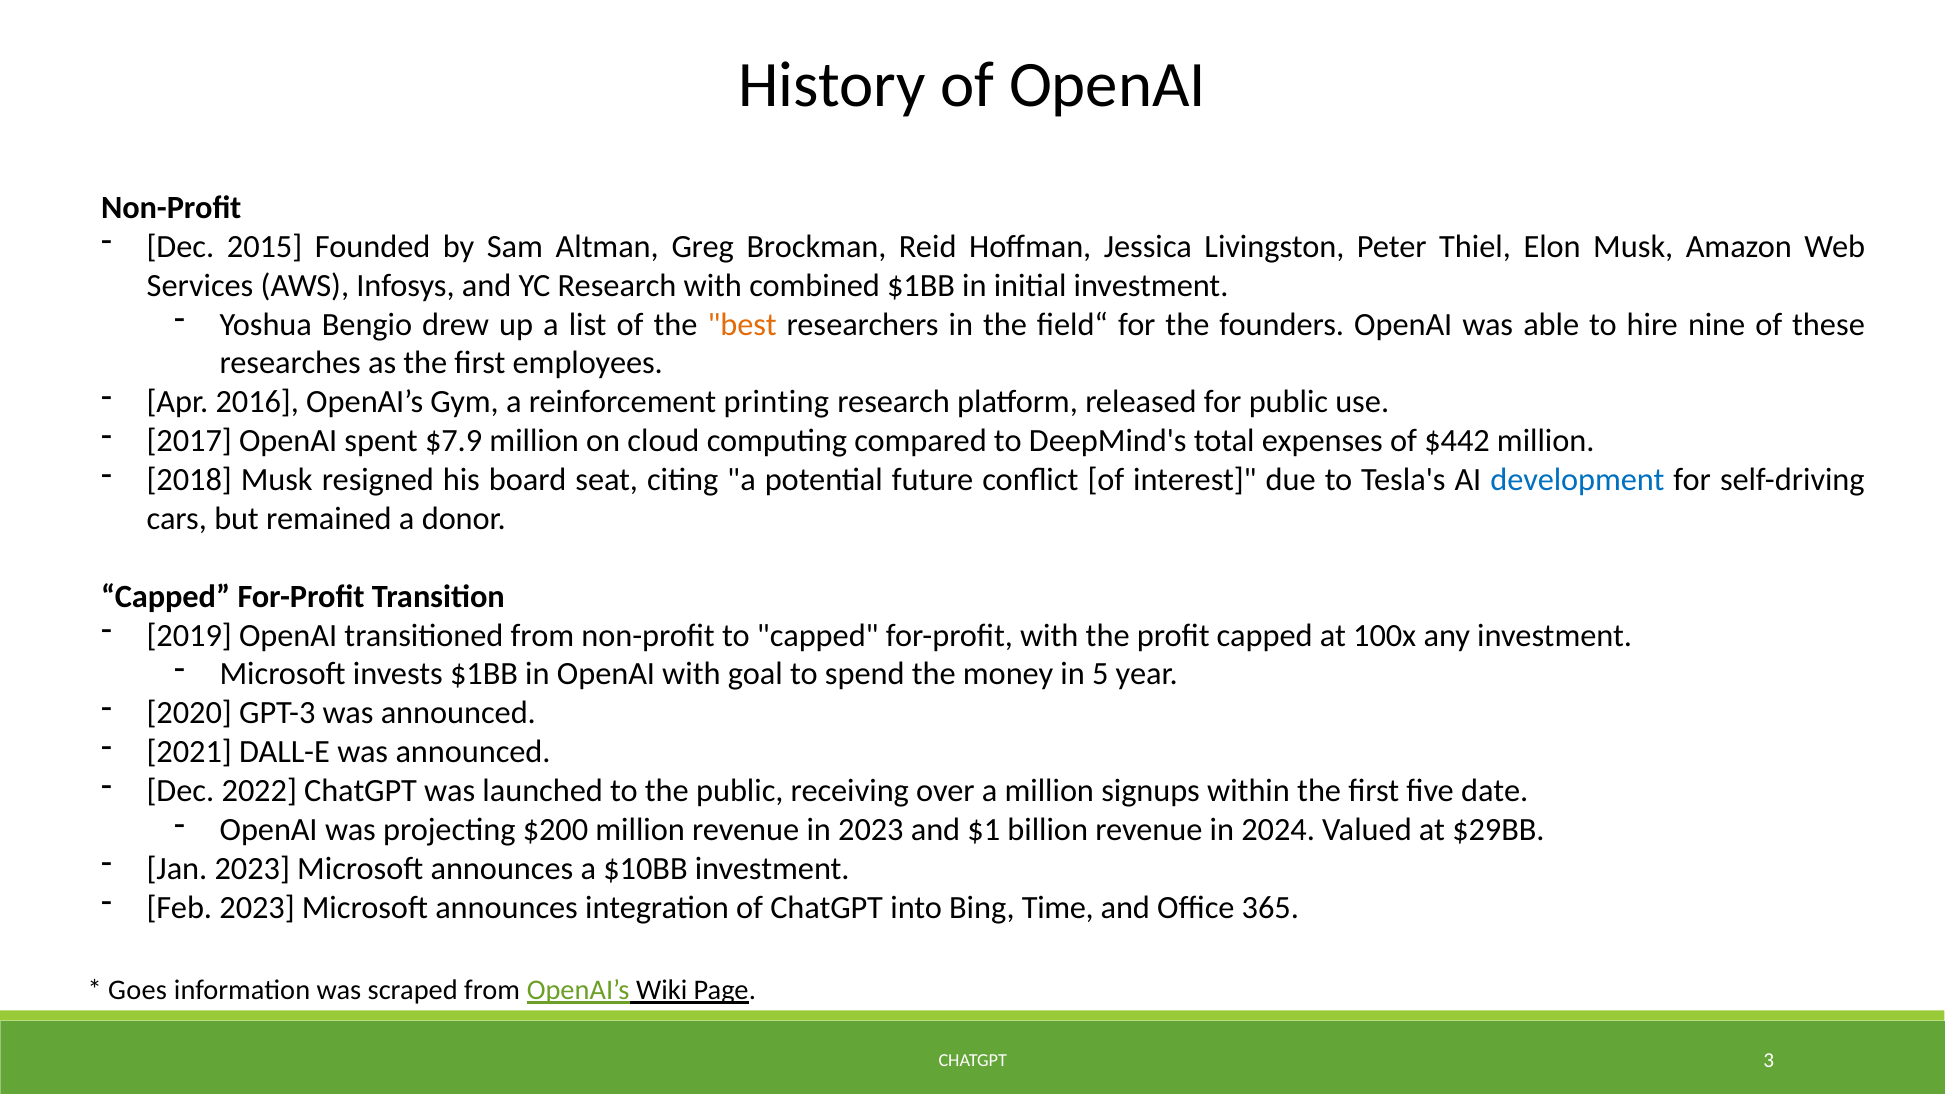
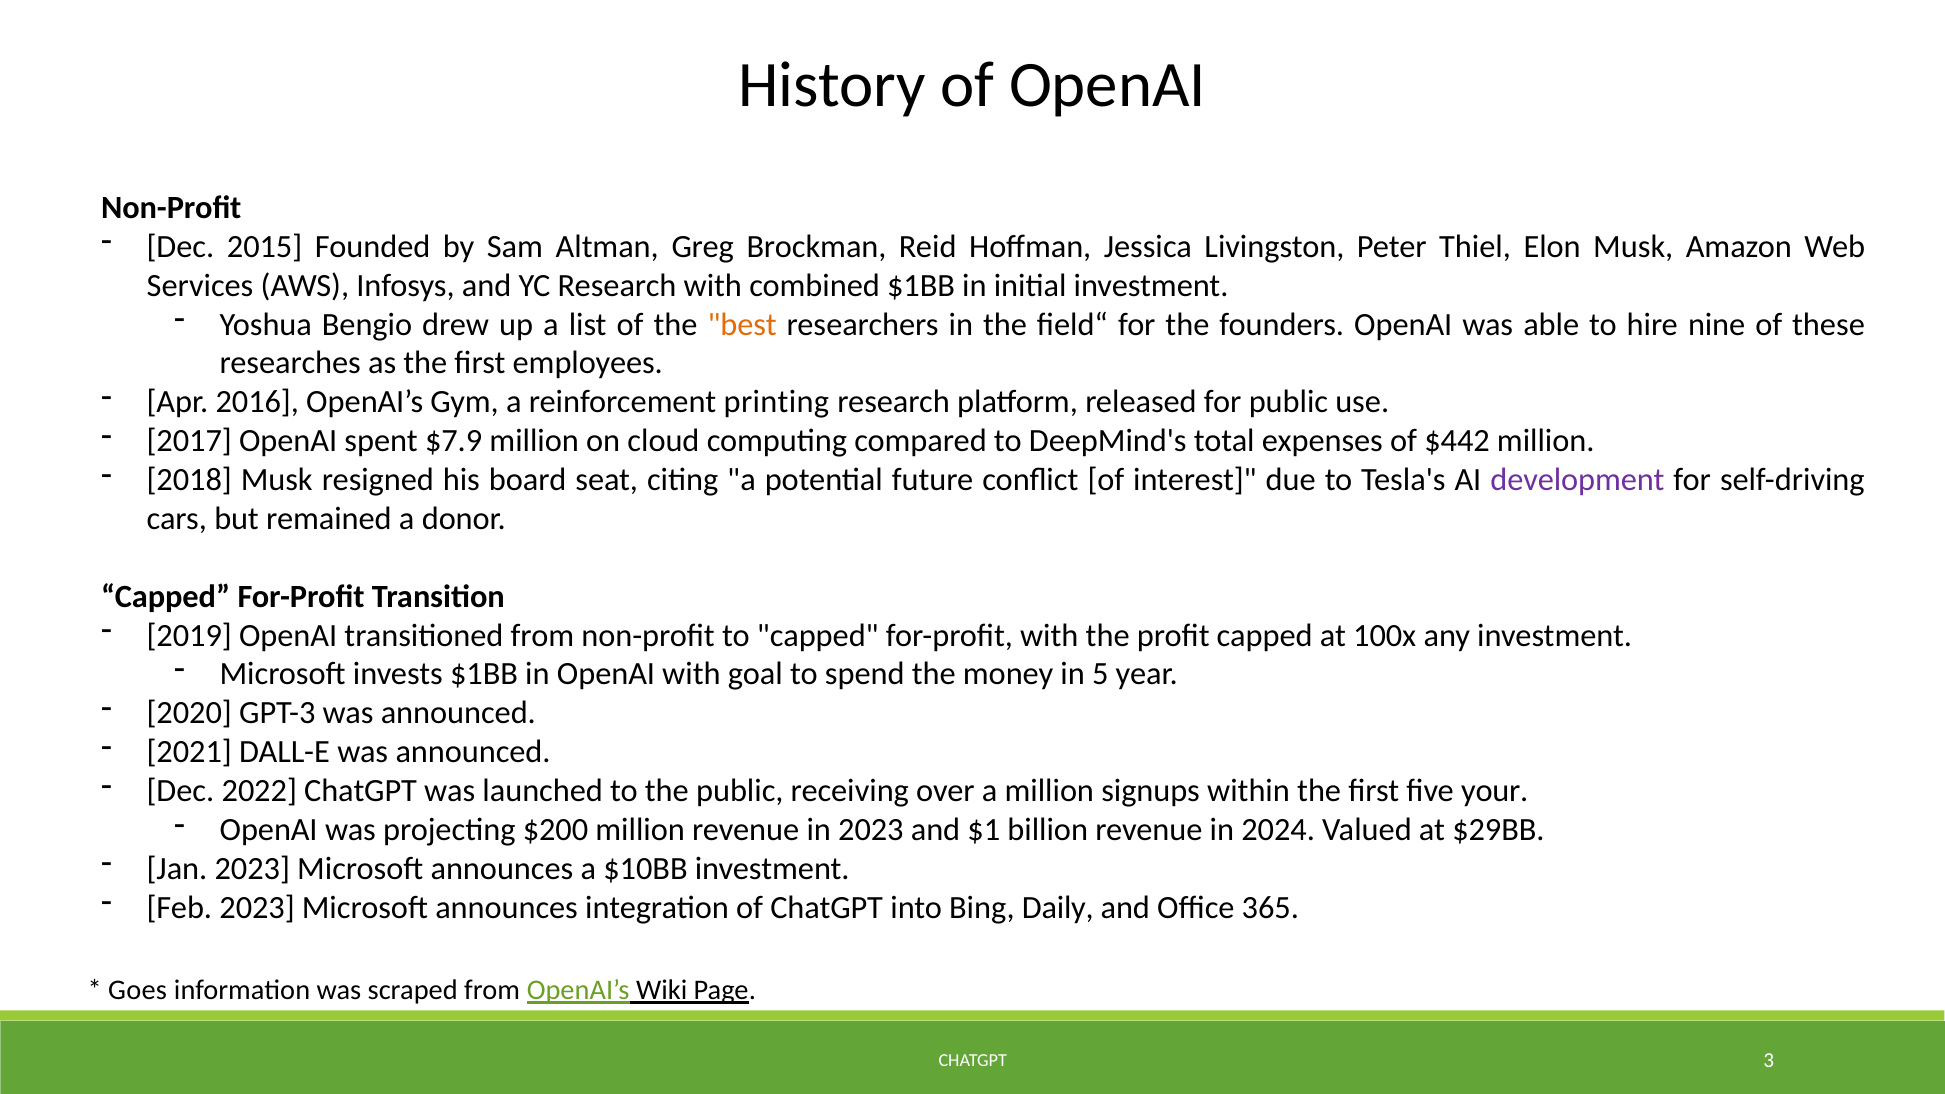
development colour: blue -> purple
date: date -> your
Time: Time -> Daily
